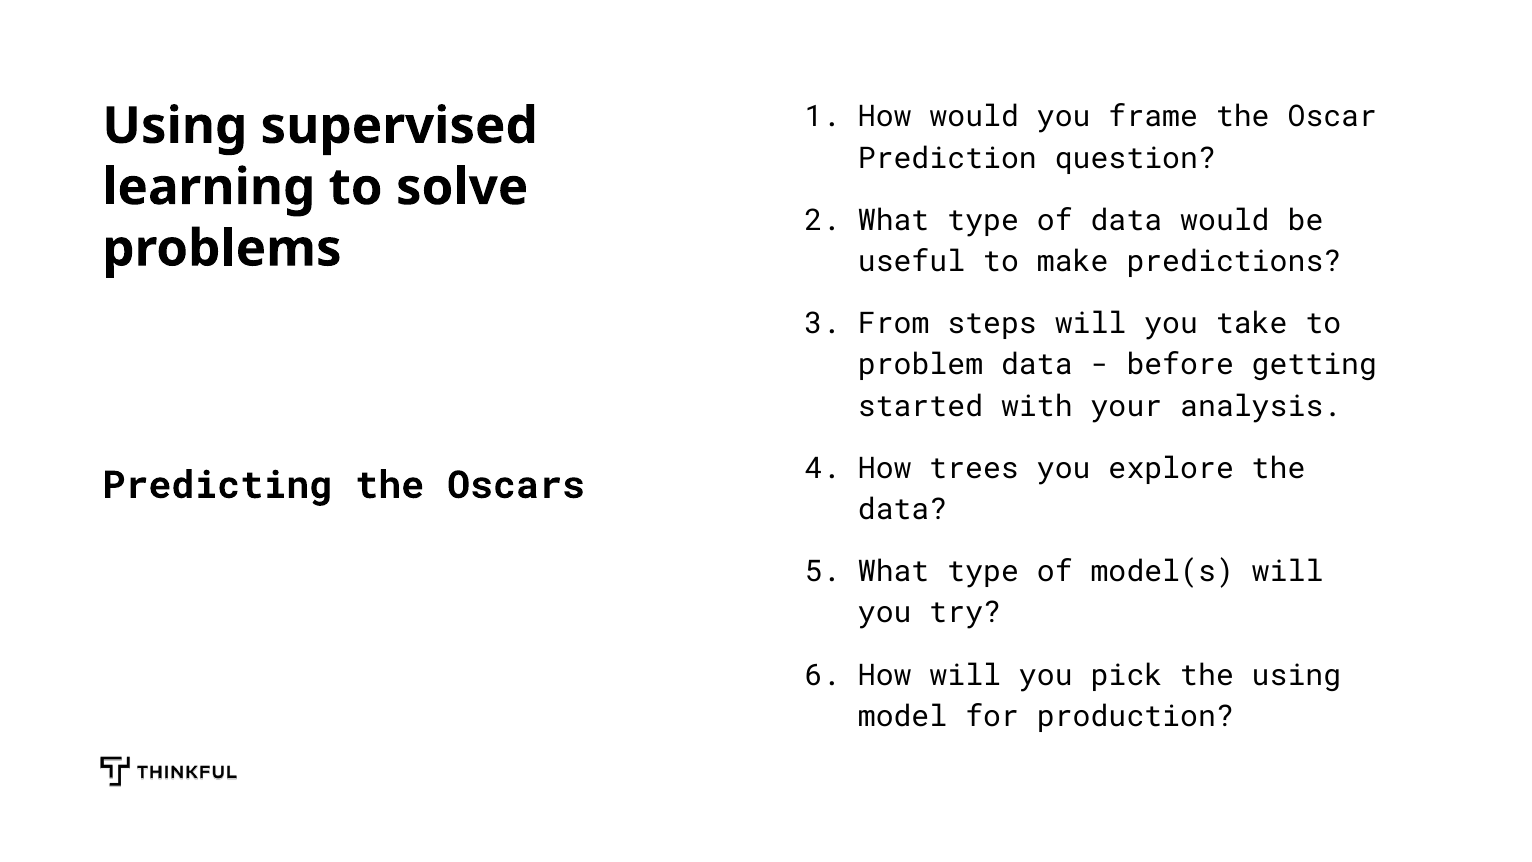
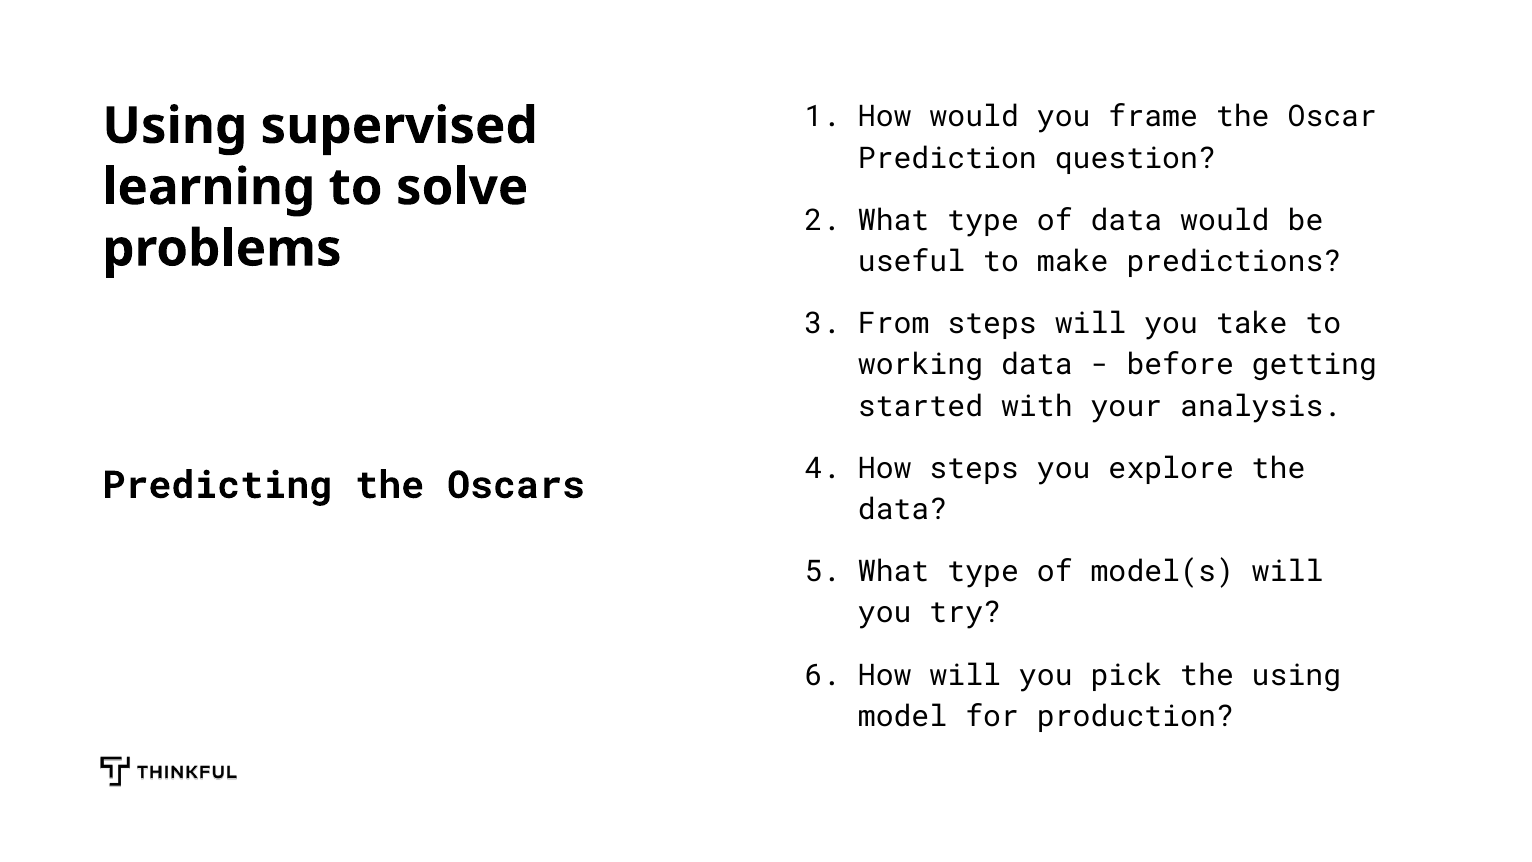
problem: problem -> working
How trees: trees -> steps
